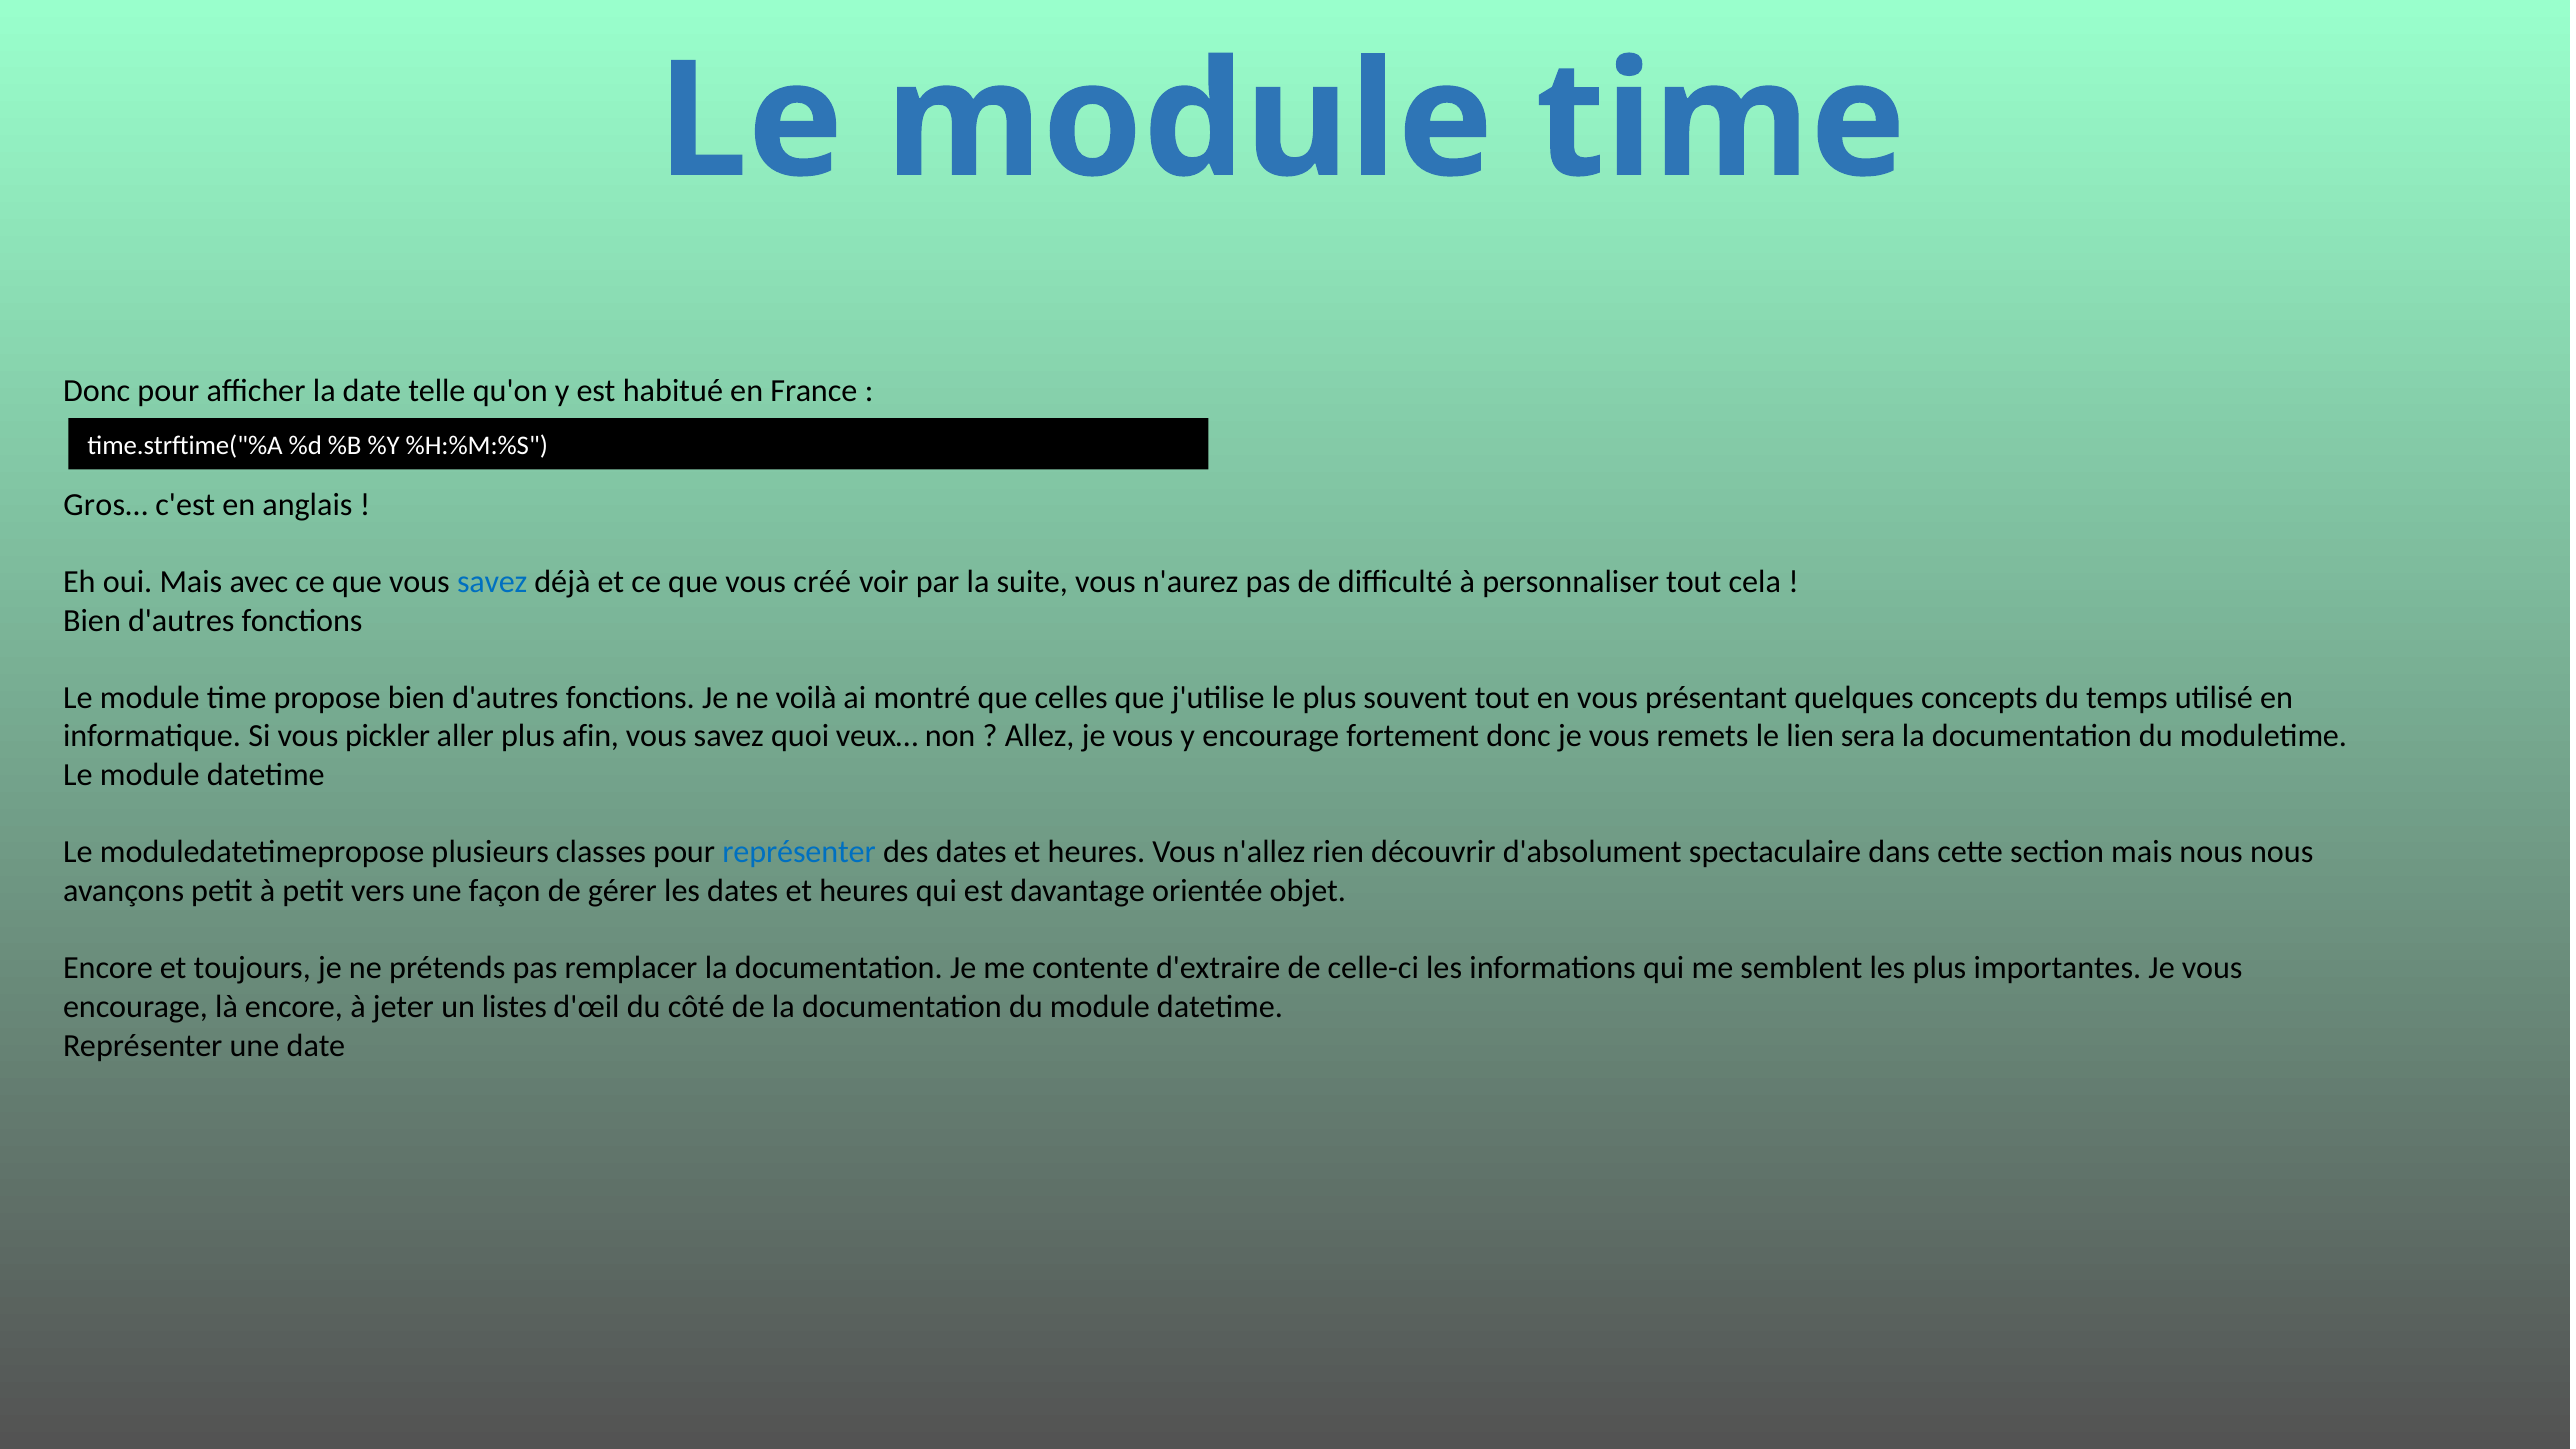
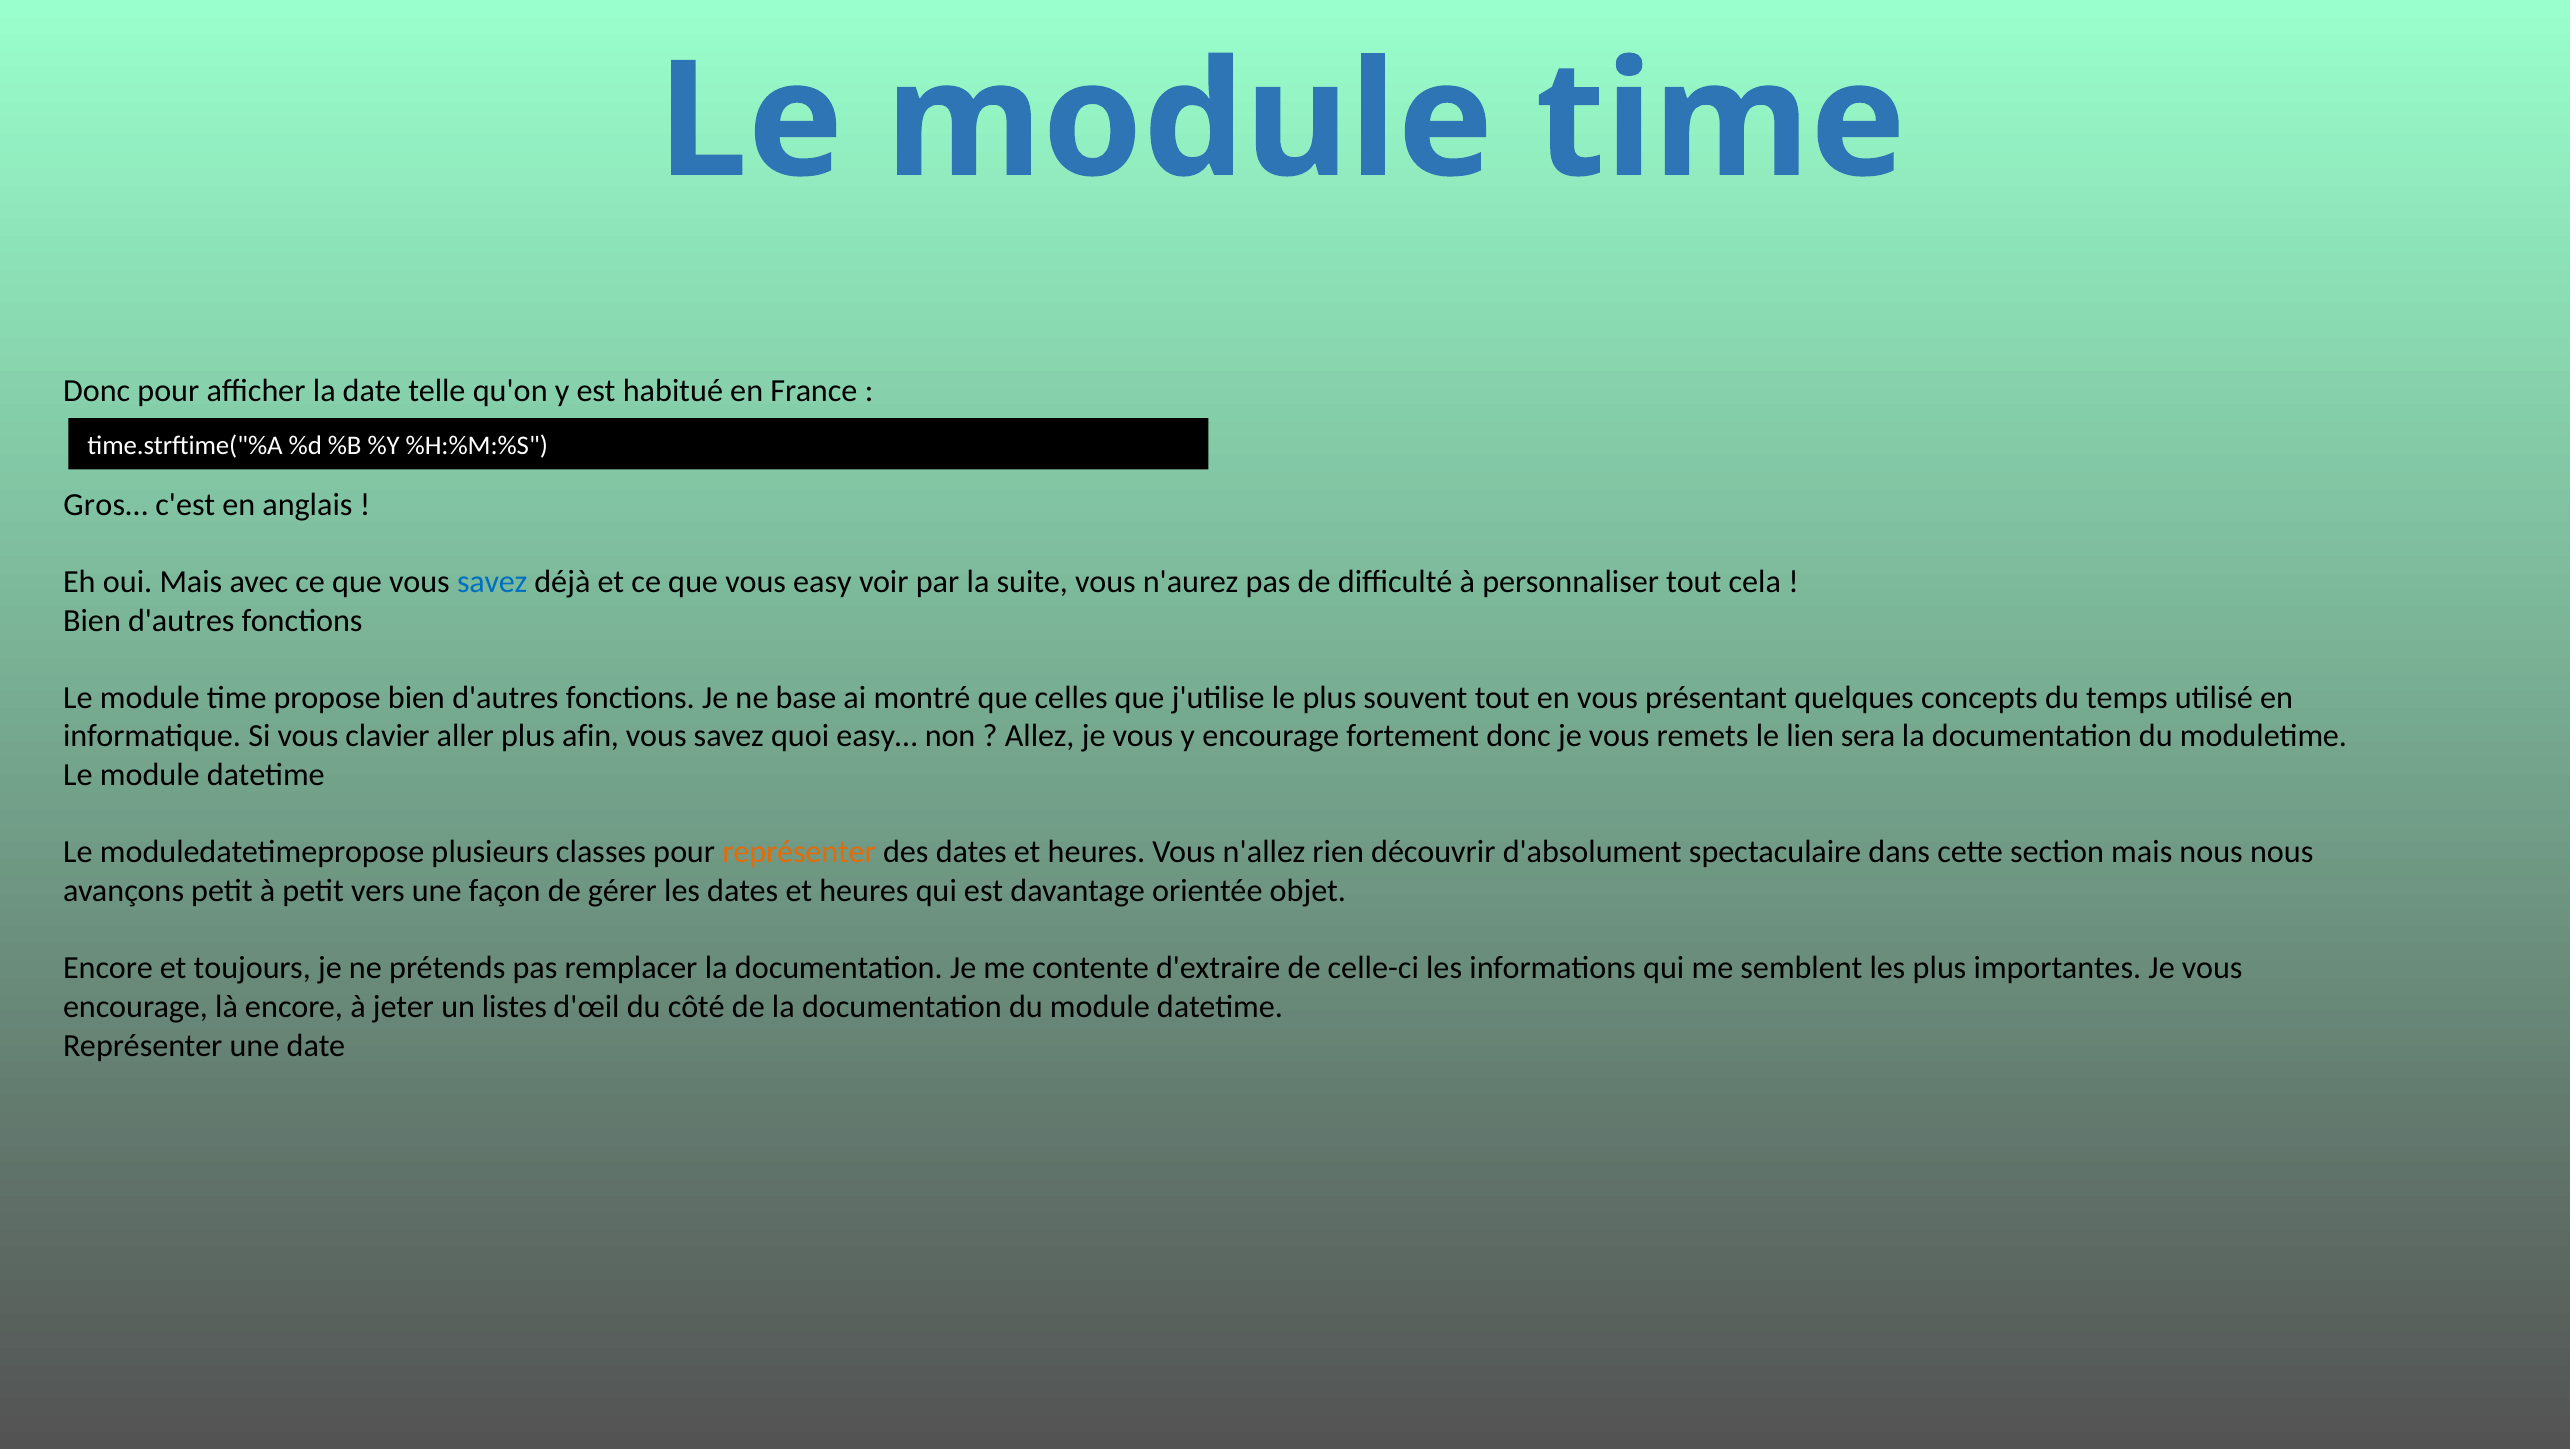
créé: créé -> easy
voilà: voilà -> base
pickler: pickler -> clavier
veux…: veux… -> easy…
représenter at (799, 852) colour: blue -> orange
